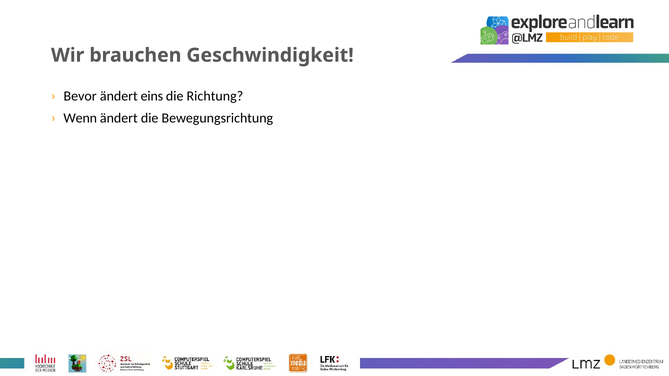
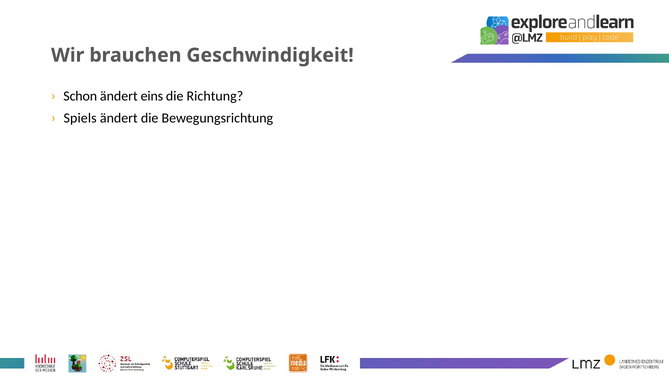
Bevor: Bevor -> Schon
Wenn: Wenn -> Spiels
